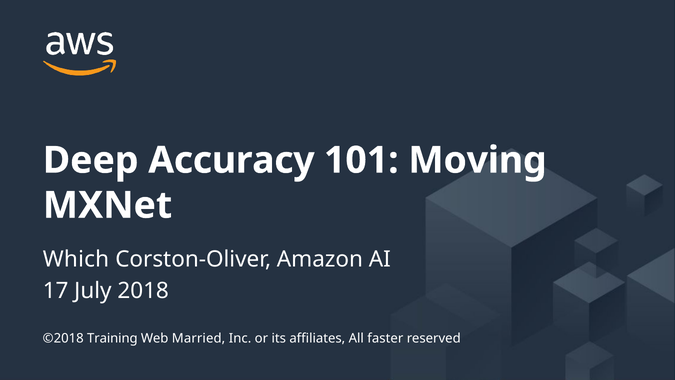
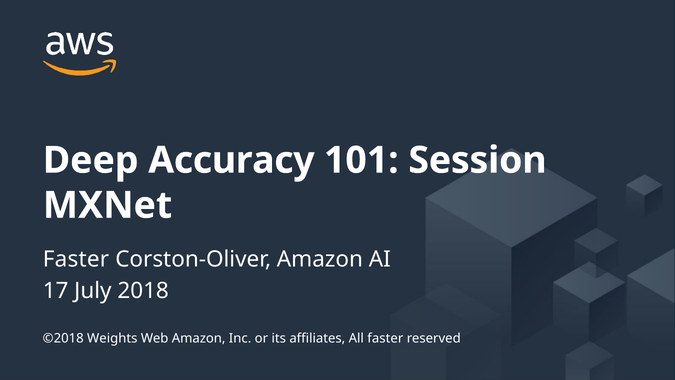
Moving: Moving -> Session
Which at (76, 259): Which -> Faster
Training: Training -> Weights
Web Married: Married -> Amazon
